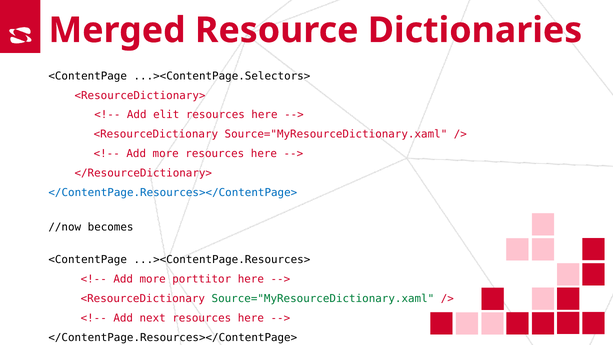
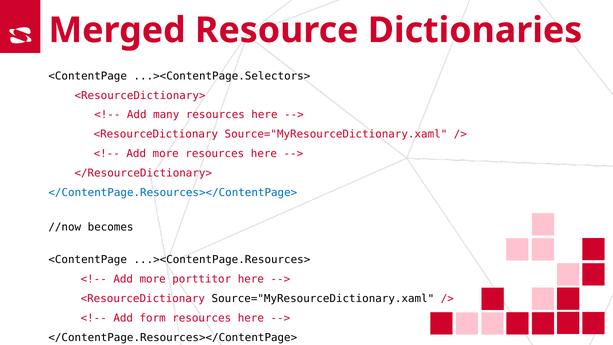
elit: elit -> many
Source="MyResourceDictionary.xaml at (323, 299) colour: green -> black
next: next -> form
